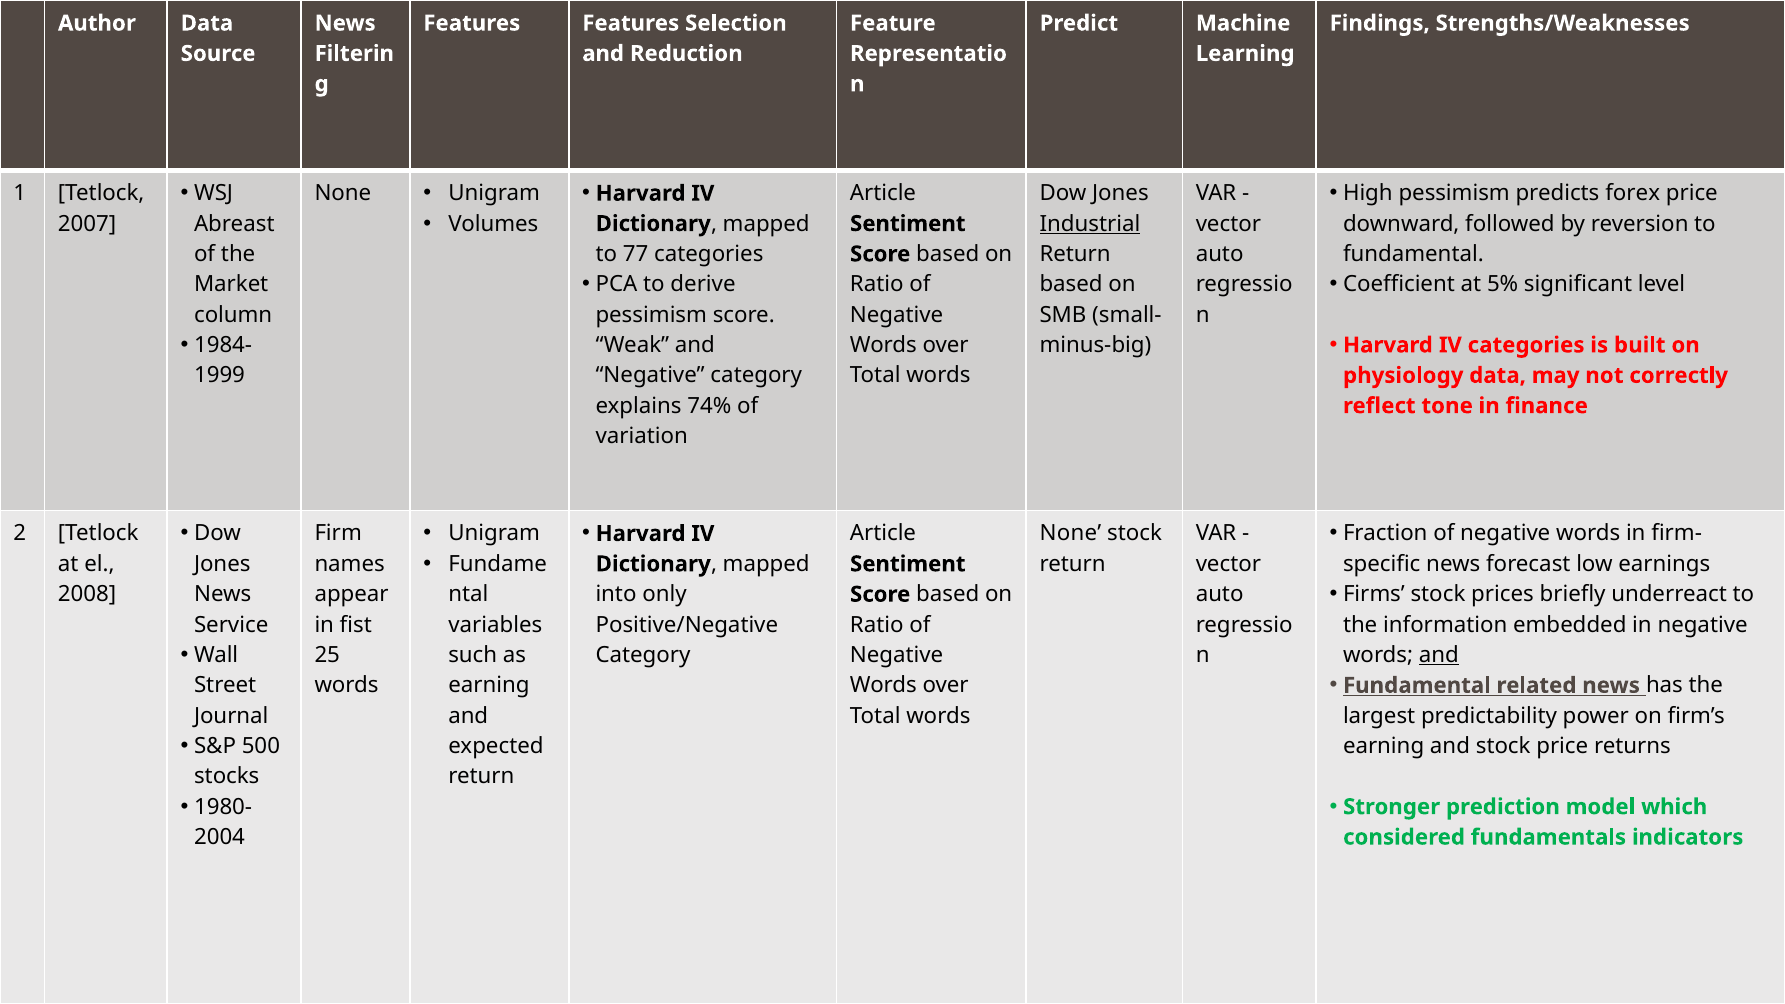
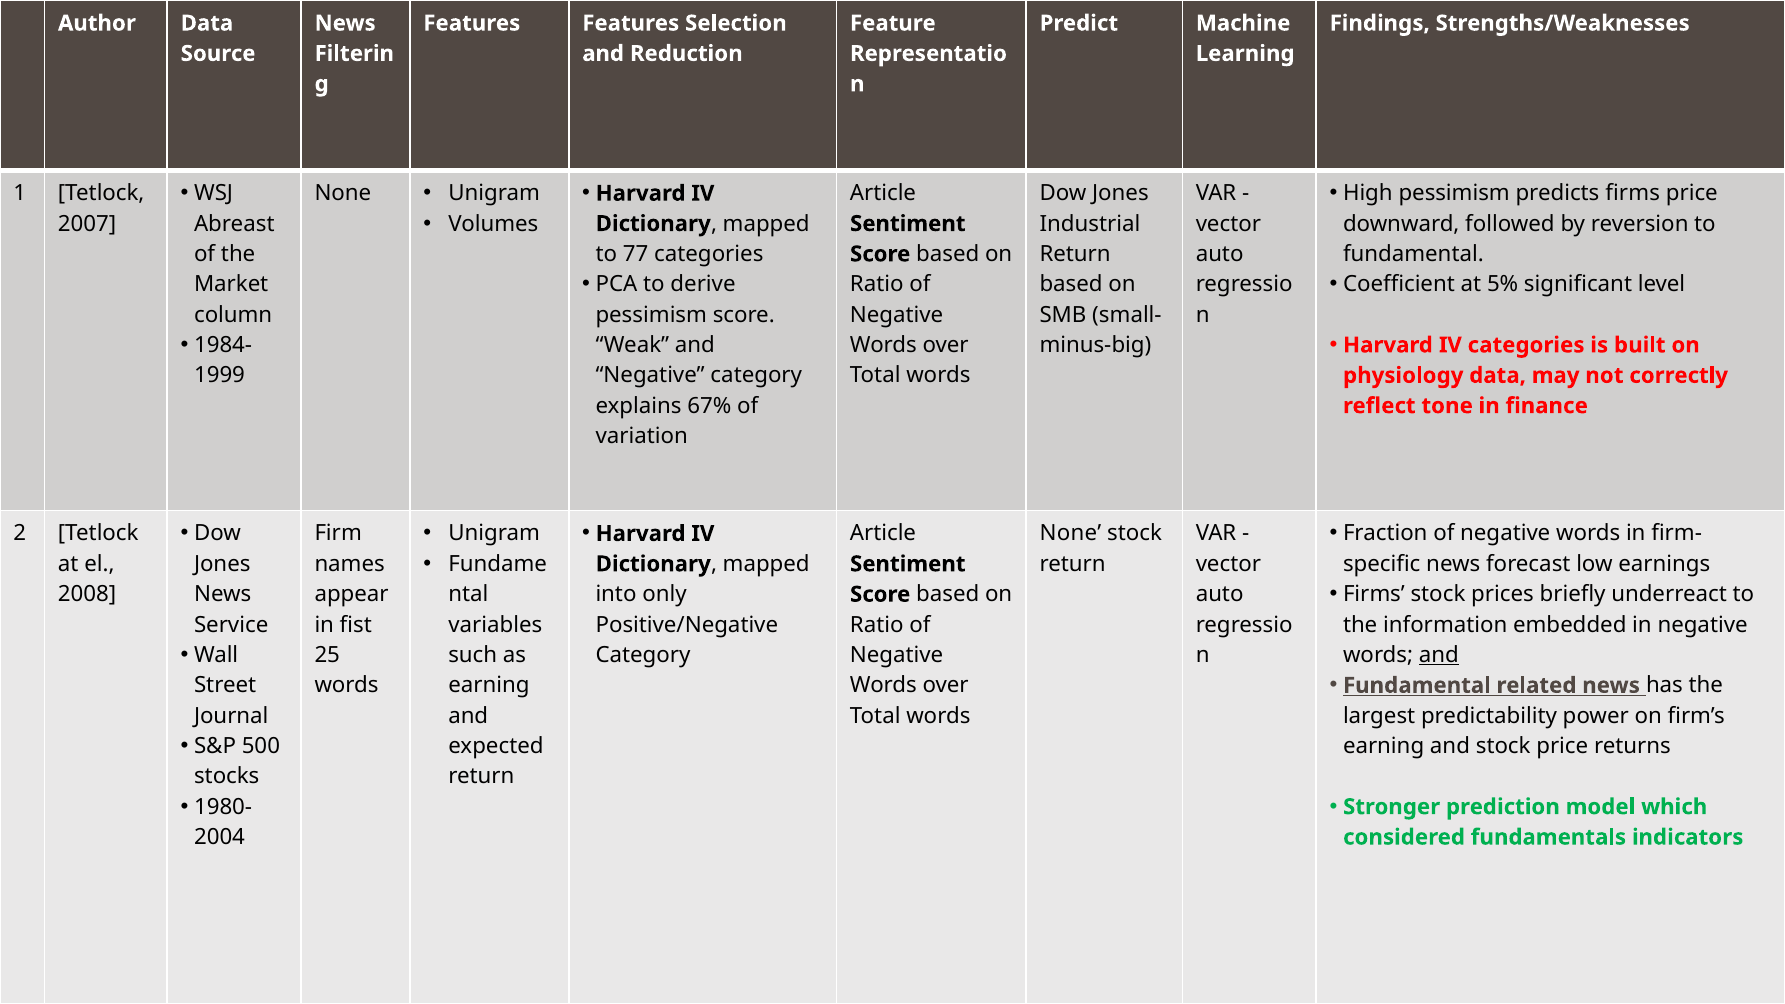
predicts forex: forex -> firms
Industrial underline: present -> none
74%: 74% -> 67%
